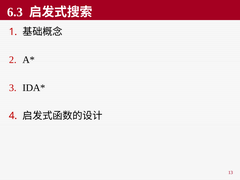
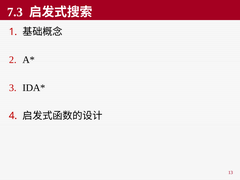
6.3: 6.3 -> 7.3
